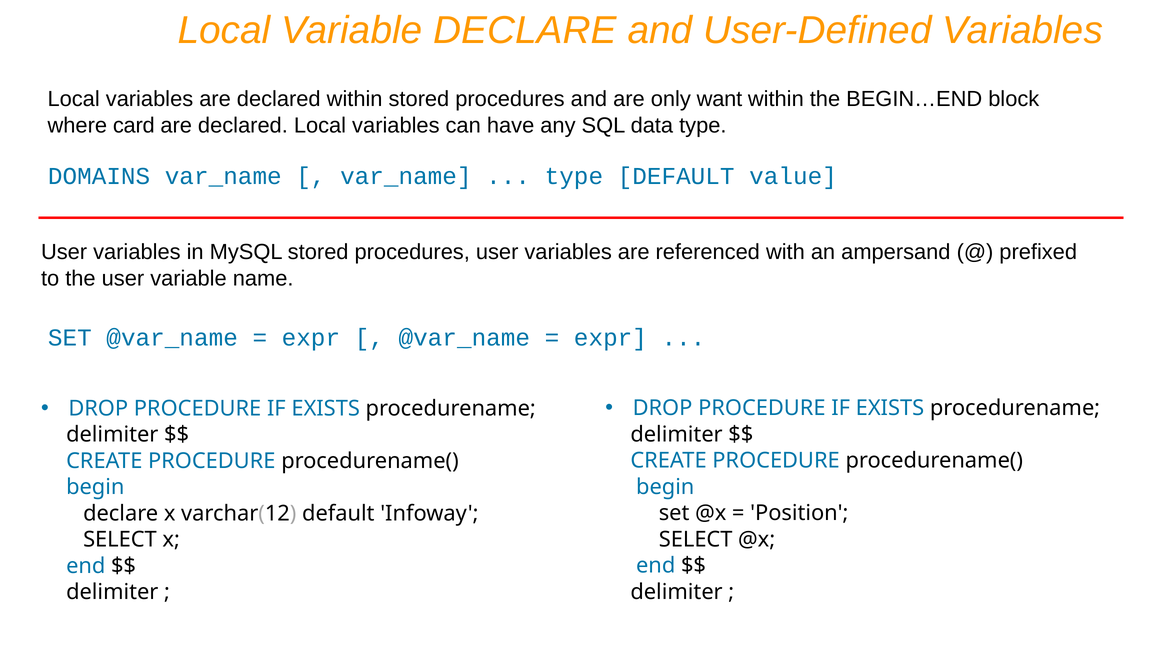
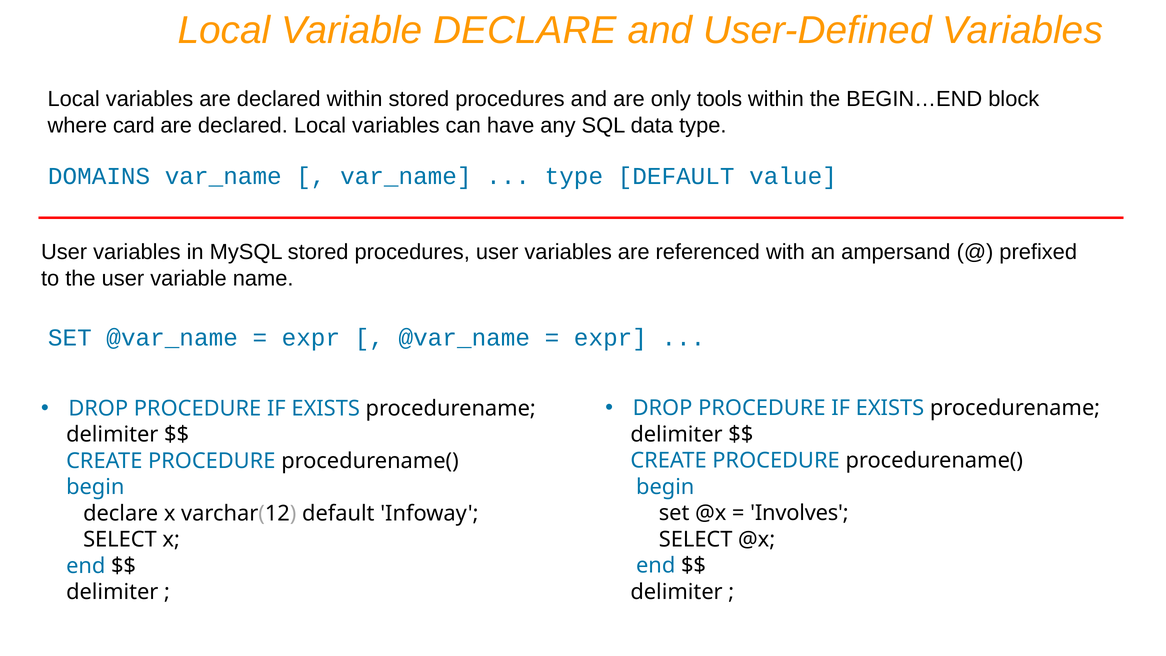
want: want -> tools
Position: Position -> Involves
